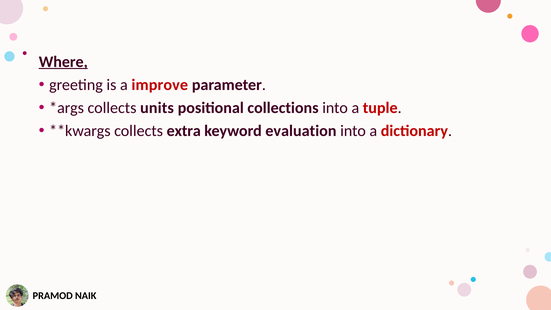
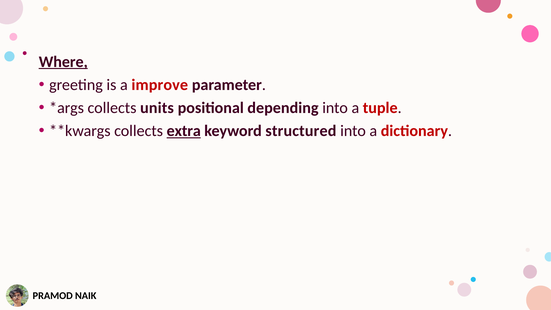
collections: collections -> depending
extra underline: none -> present
evaluation: evaluation -> structured
